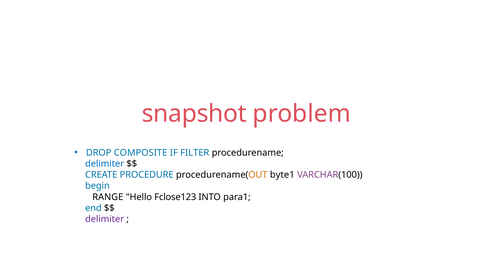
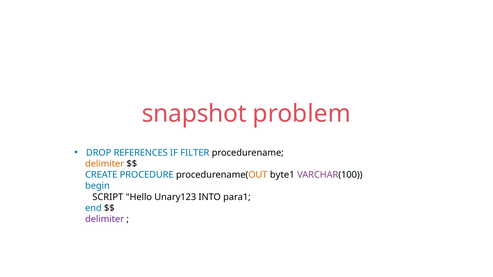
COMPOSITE: COMPOSITE -> REFERENCES
delimiter at (105, 164) colour: blue -> orange
RANGE: RANGE -> SCRIPT
Fclose123: Fclose123 -> Unary123
